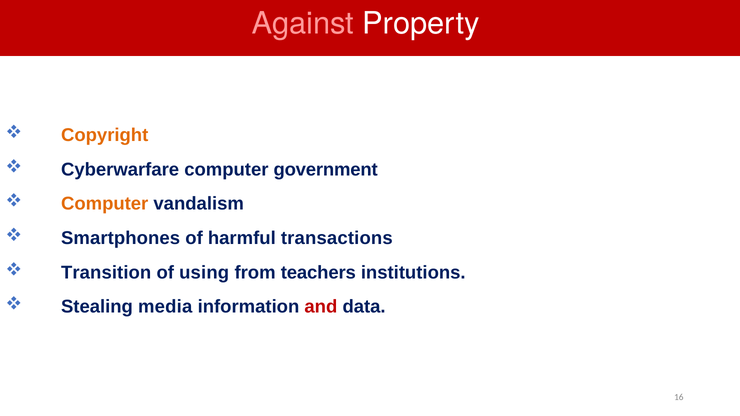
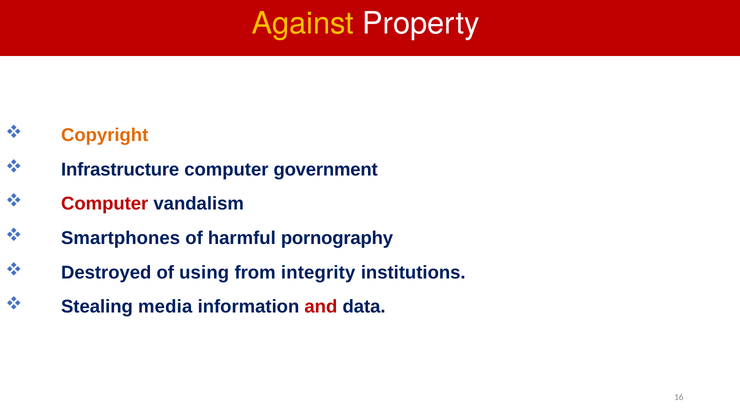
Against colour: pink -> yellow
Cyberwarfare: Cyberwarfare -> Infrastructure
Computer at (105, 204) colour: orange -> red
transactions: transactions -> pornography
Transition: Transition -> Destroyed
teachers: teachers -> integrity
